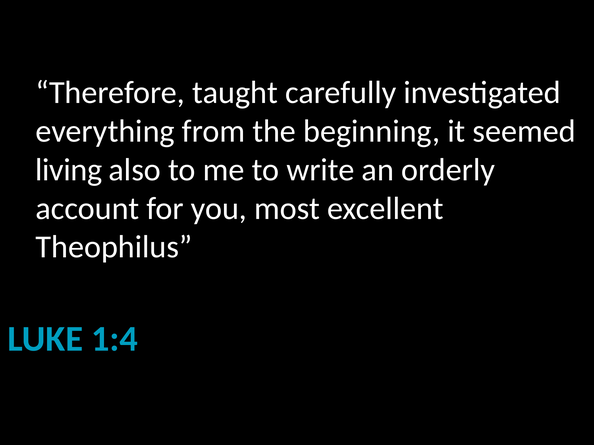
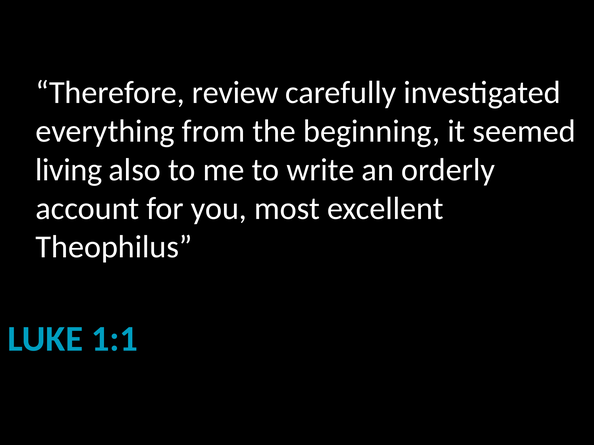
taught: taught -> review
1:4: 1:4 -> 1:1
